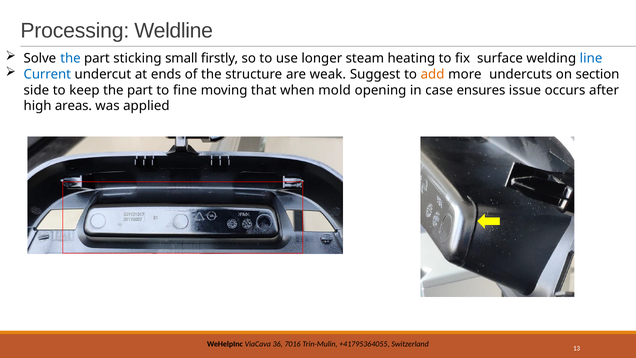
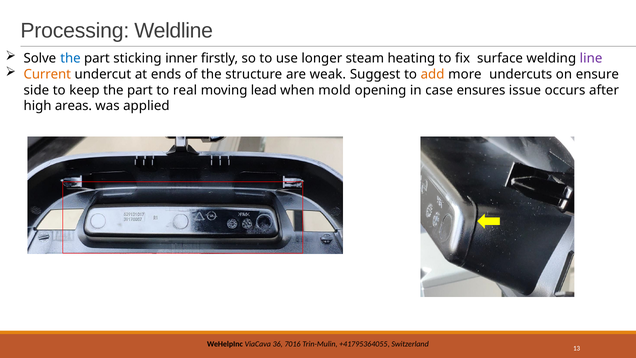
small: small -> inner
line colour: blue -> purple
Current colour: blue -> orange
section: section -> ensure
fine: fine -> real
that: that -> lead
